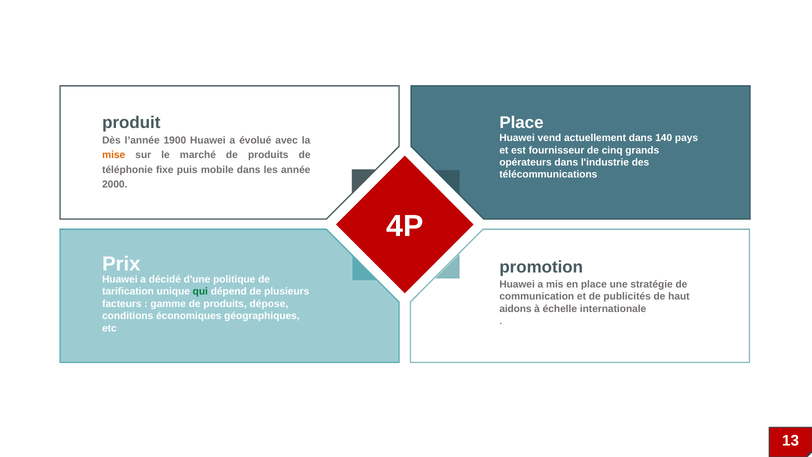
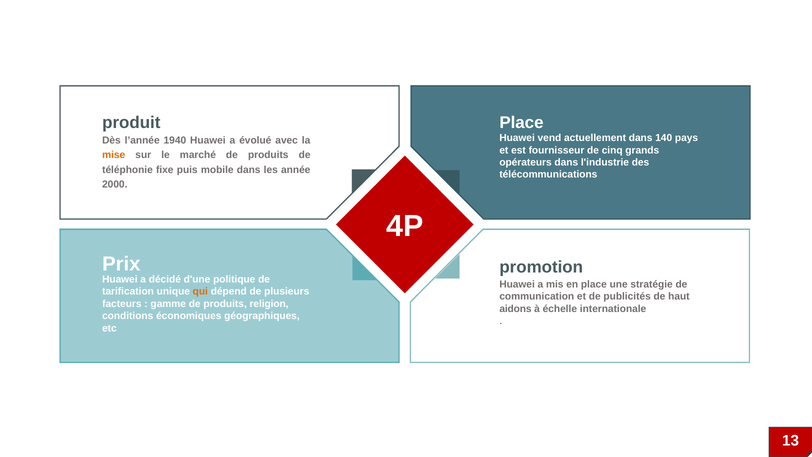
1900: 1900 -> 1940
qui colour: green -> orange
dépose: dépose -> religion
